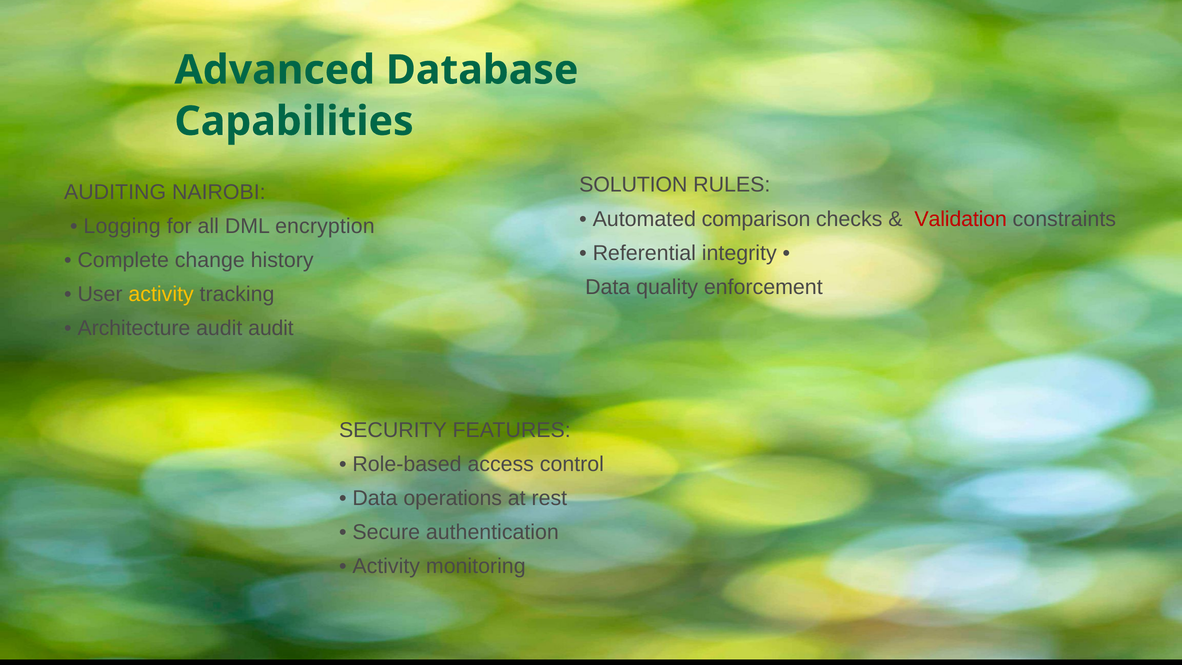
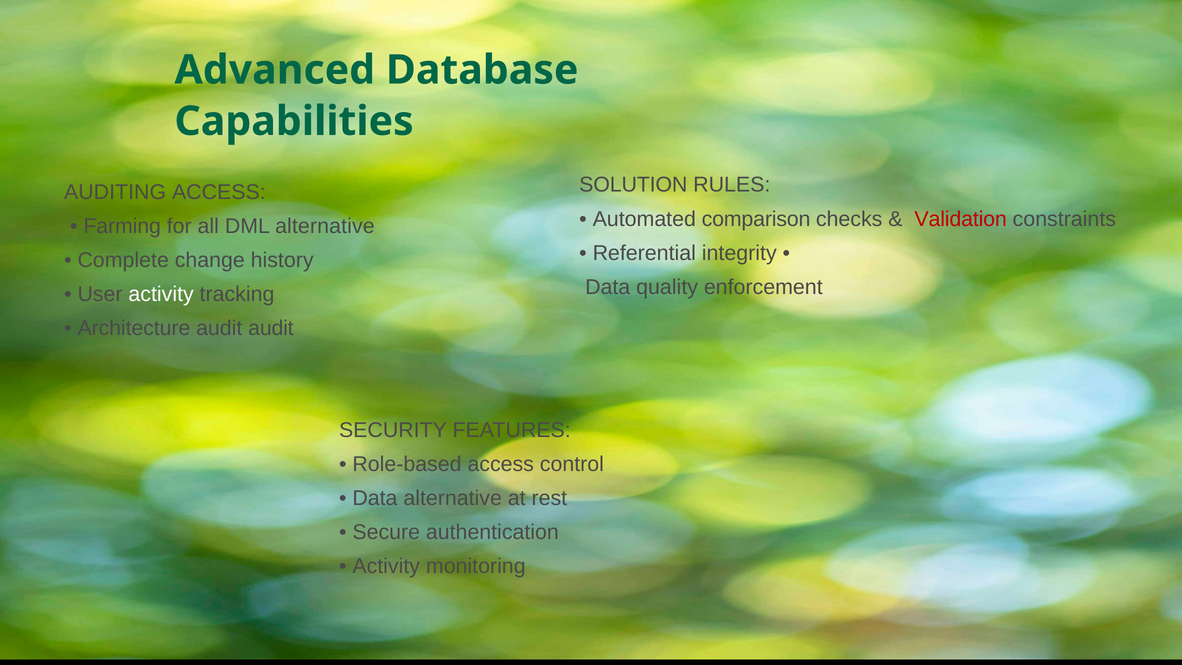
AUDITING NAIROBI: NAIROBI -> ACCESS
Logging: Logging -> Farming
DML encryption: encryption -> alternative
activity at (161, 294) colour: yellow -> white
Data operations: operations -> alternative
